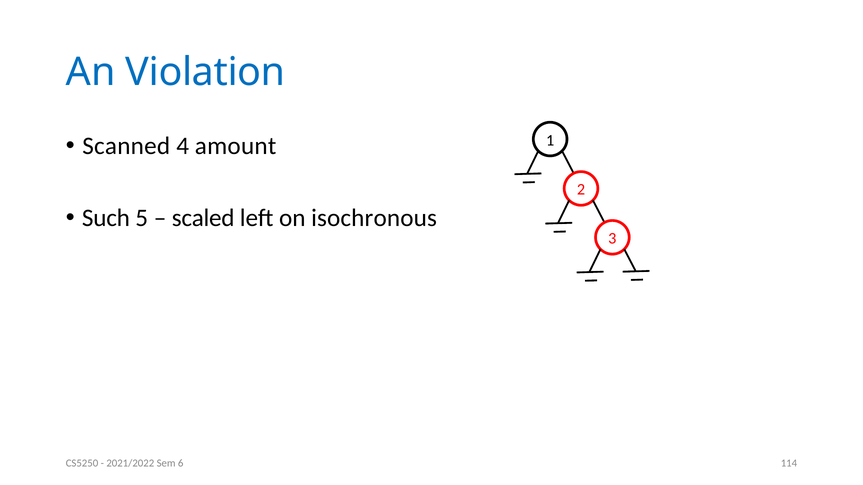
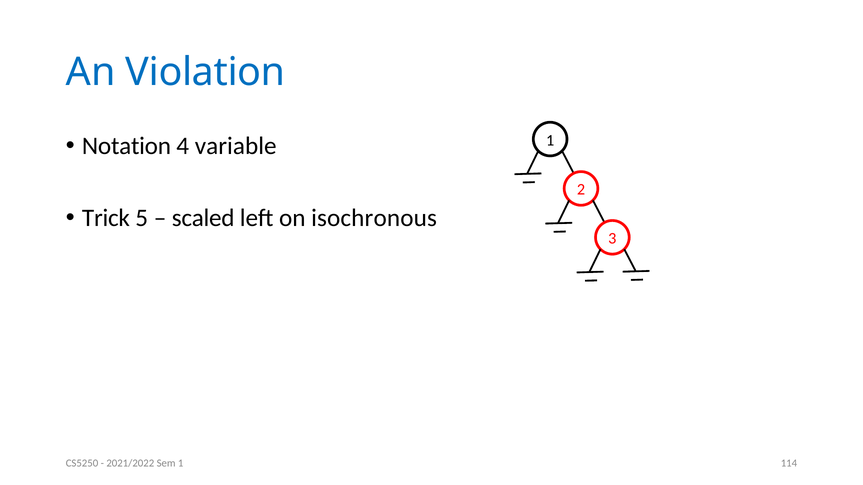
Scanned: Scanned -> Notation
amount: amount -> variable
Such: Such -> Trick
Sem 6: 6 -> 1
